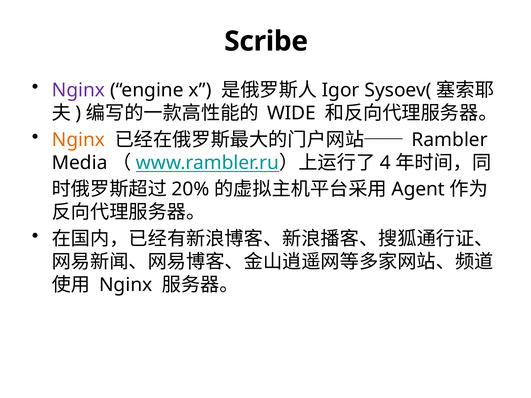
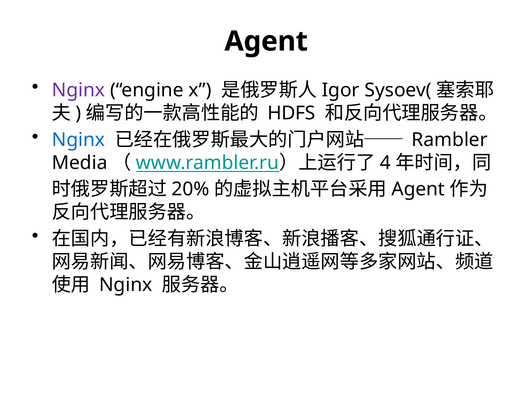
Scribe at (266, 41): Scribe -> Agent
WIDE: WIDE -> HDFS
Nginx at (78, 140) colour: orange -> blue
